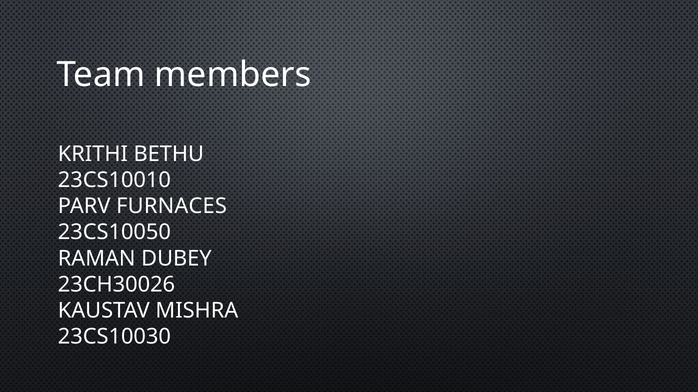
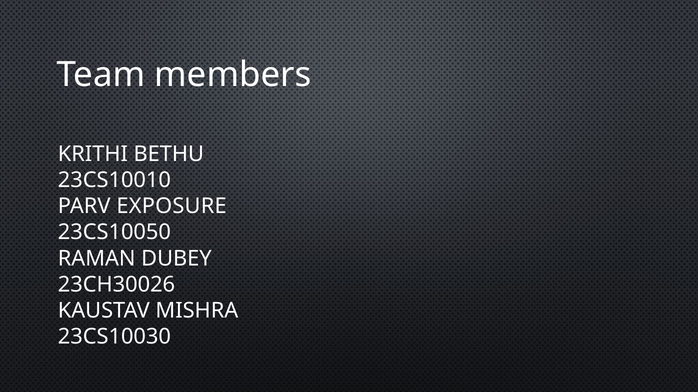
FURNACES: FURNACES -> EXPOSURE
